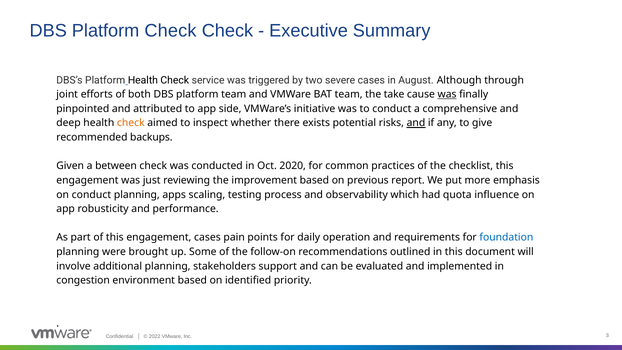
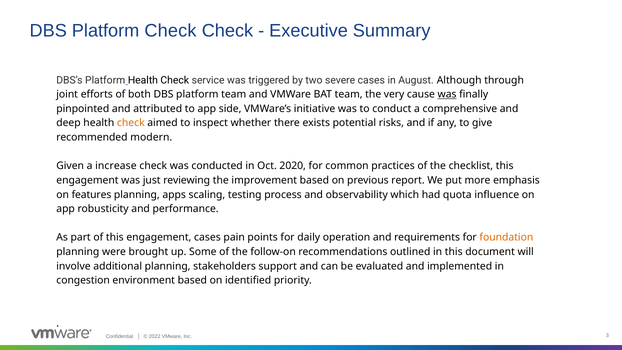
take: take -> very
and at (416, 123) underline: present -> none
backups: backups -> modern
between: between -> increase
on conduct: conduct -> features
foundation colour: blue -> orange
